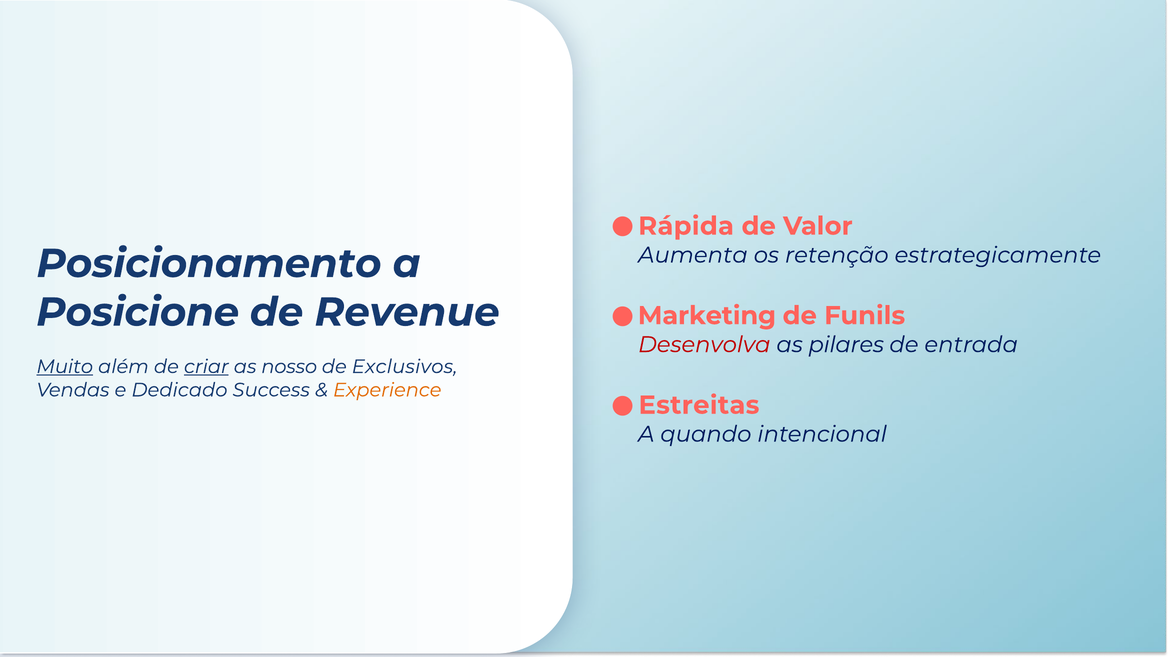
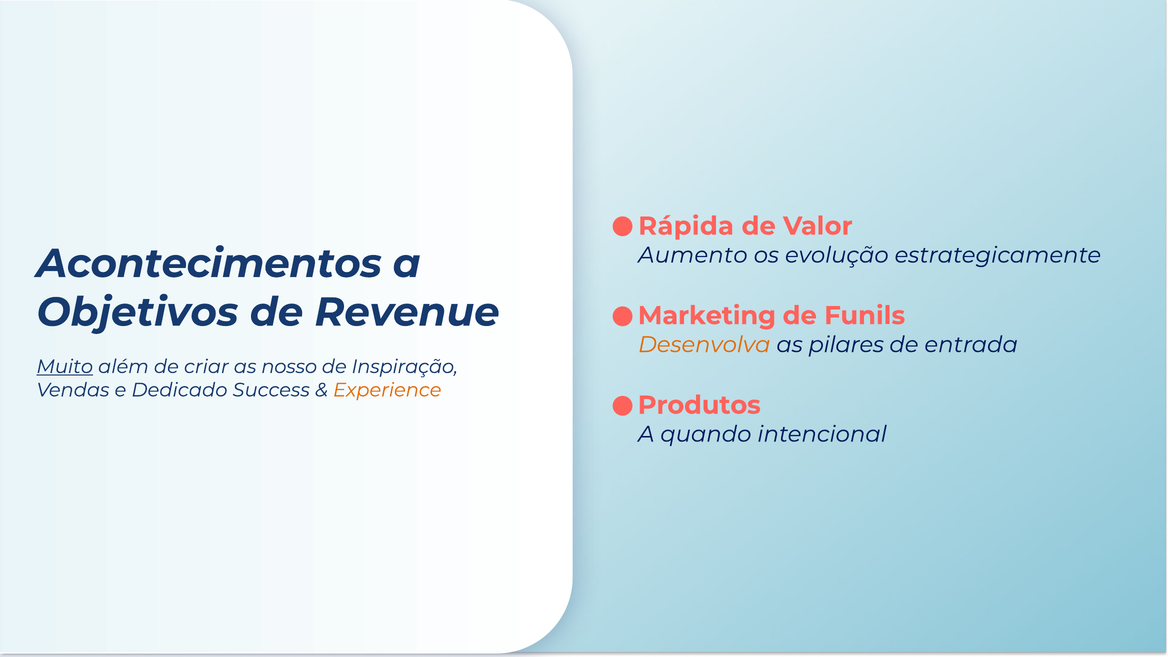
Aumenta: Aumenta -> Aumento
retenção: retenção -> evolução
Posicionamento: Posicionamento -> Acontecimentos
Posicione: Posicione -> Objetivos
Desenvolva colour: red -> orange
criar underline: present -> none
Exclusivos: Exclusivos -> Inspiração
Estreitas: Estreitas -> Produtos
